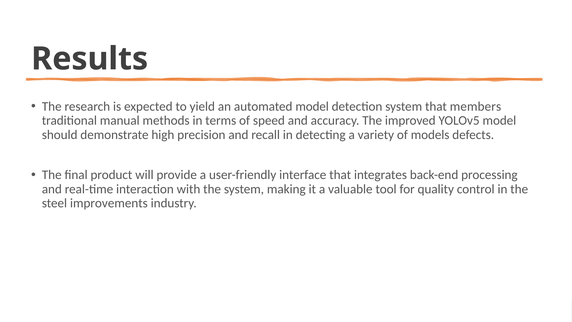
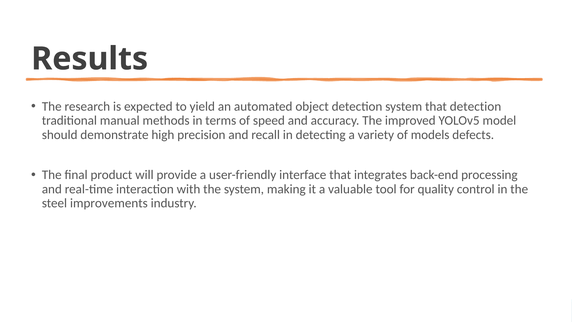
automated model: model -> object
that members: members -> detection
